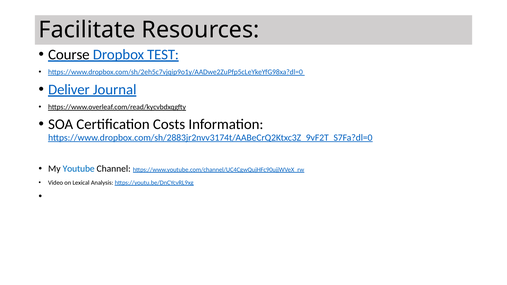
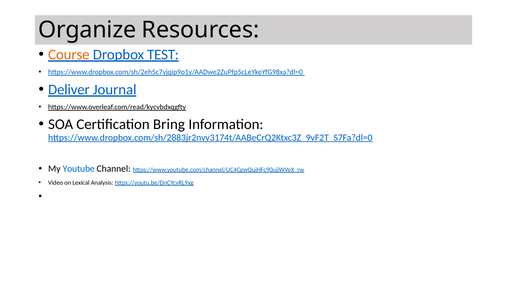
Facilitate: Facilitate -> Organize
Course colour: black -> orange
Costs: Costs -> Bring
